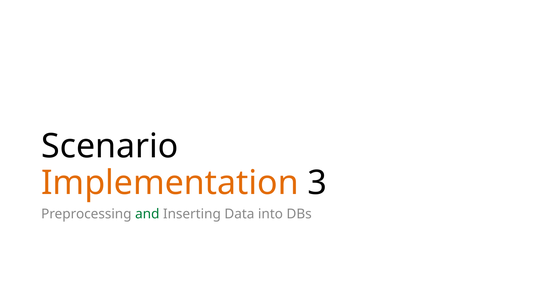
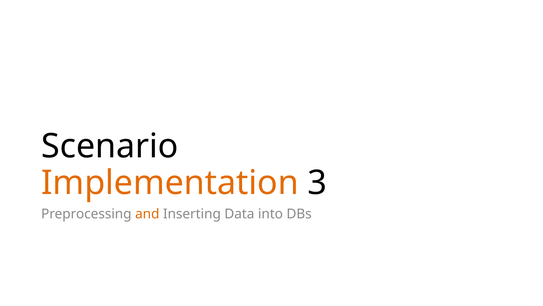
and colour: green -> orange
